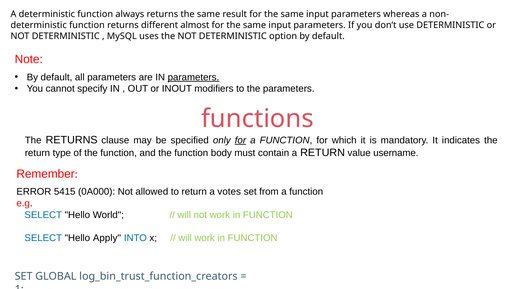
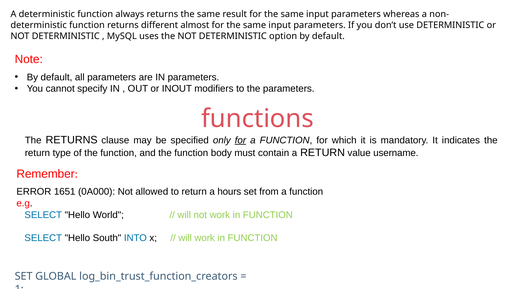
parameters at (193, 77) underline: present -> none
5415: 5415 -> 1651
votes: votes -> hours
Apply: Apply -> South
